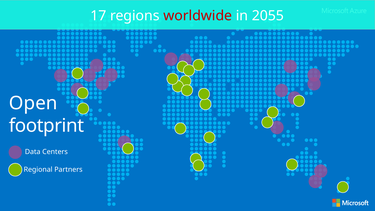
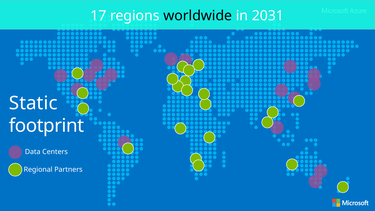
worldwide colour: red -> black
2055: 2055 -> 2031
Open: Open -> Static
